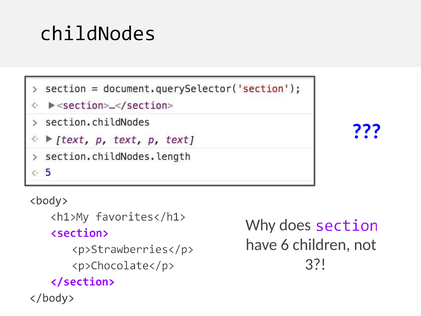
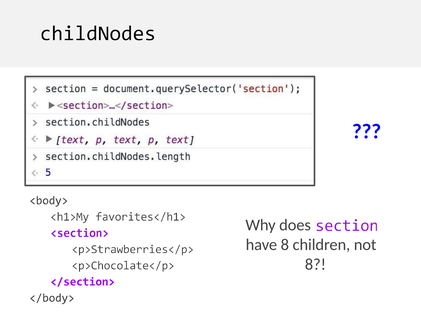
have 6: 6 -> 8
3 at (315, 264): 3 -> 8
